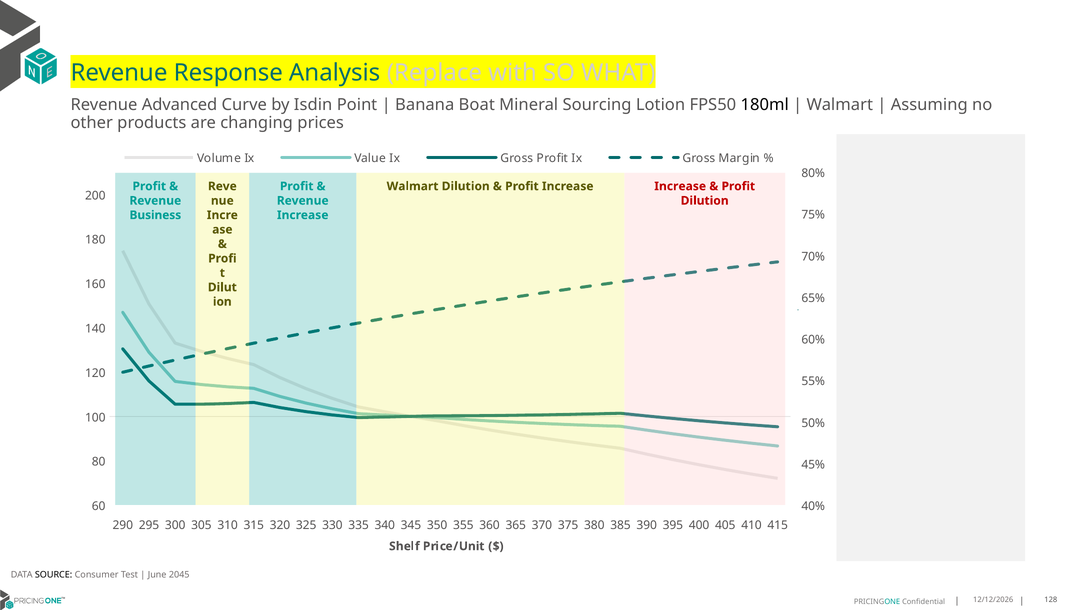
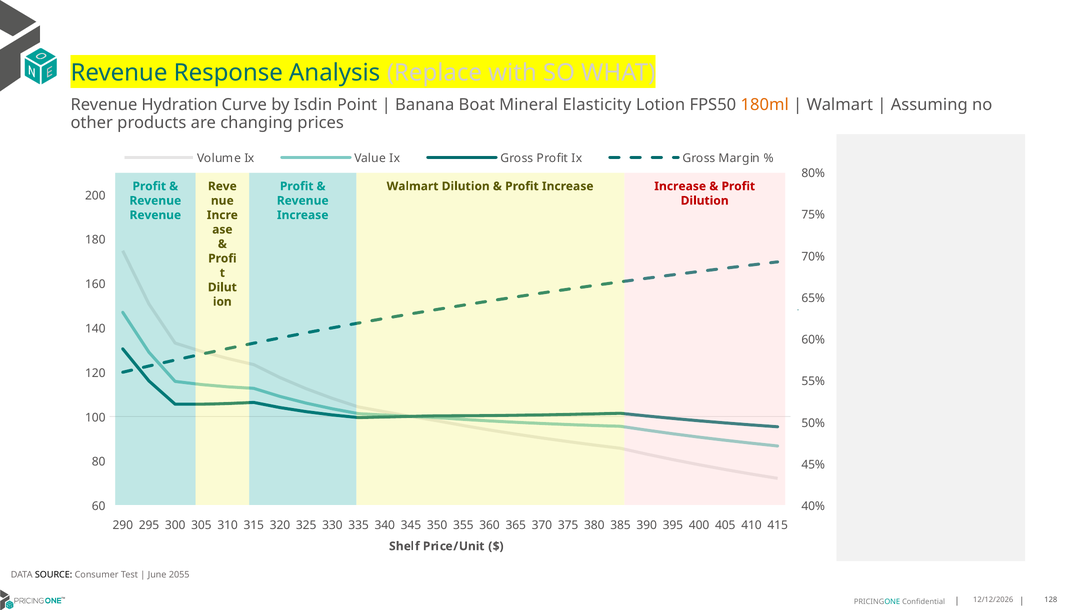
Advanced: Advanced -> Hydration
Sourcing: Sourcing -> Elasticity
180ml colour: black -> orange
Business at (155, 215): Business -> Revenue
2045: 2045 -> 2055
